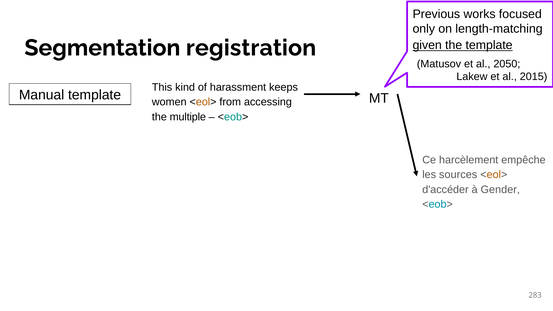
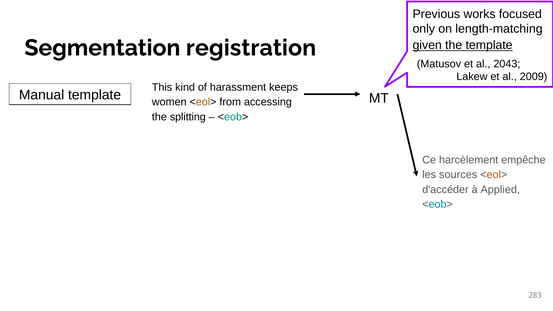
2050: 2050 -> 2043
2015: 2015 -> 2009
multiple: multiple -> splitting
Gender: Gender -> Applied
